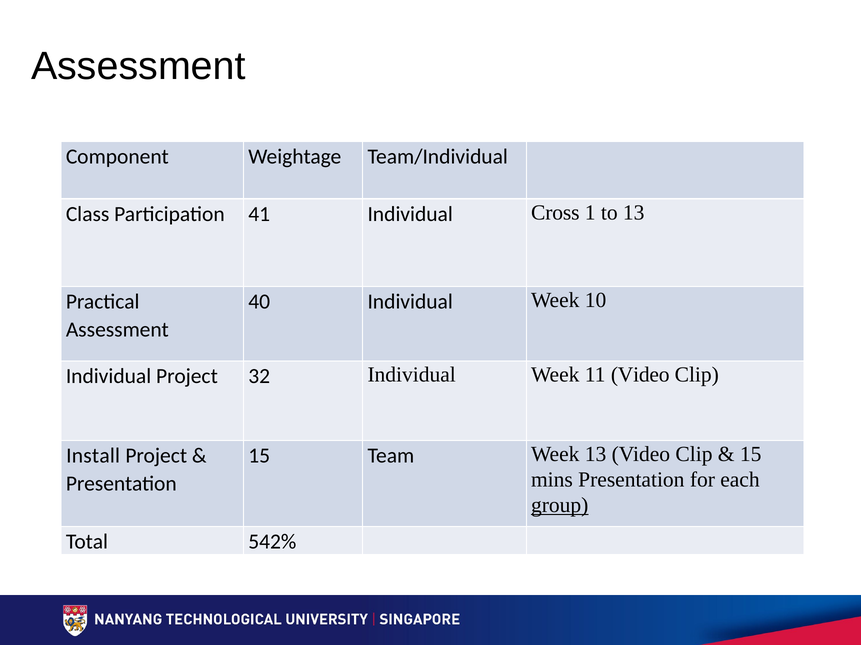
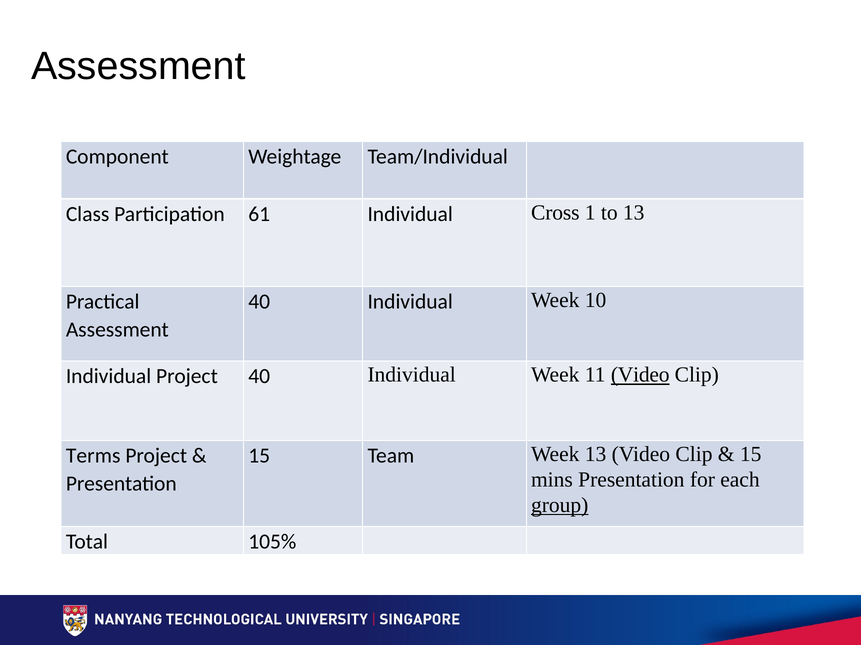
41: 41 -> 61
Project 32: 32 -> 40
Video at (640, 375) underline: none -> present
Install: Install -> Terms
542%: 542% -> 105%
